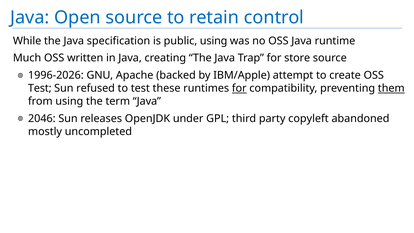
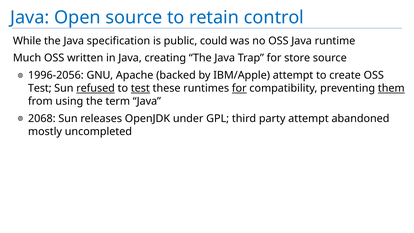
public using: using -> could
1996-2026: 1996-2026 -> 1996-2056
refused underline: none -> present
test at (140, 88) underline: none -> present
2046: 2046 -> 2068
party copyleft: copyleft -> attempt
